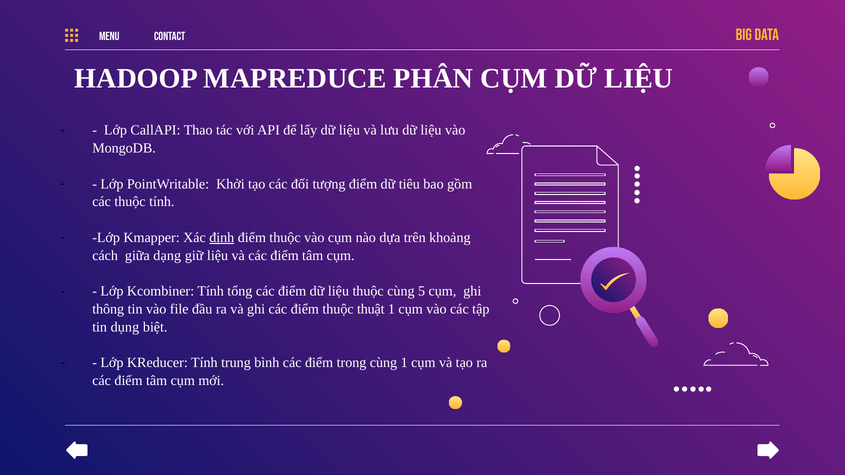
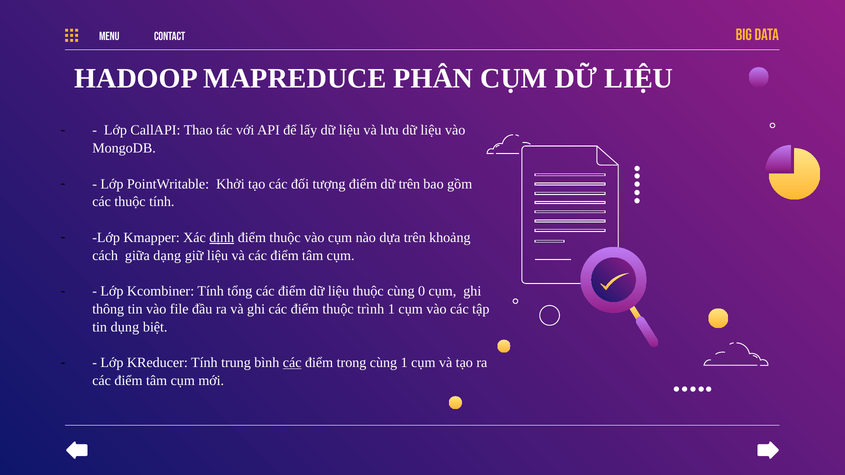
dữ tiêu: tiêu -> trên
5: 5 -> 0
thuật: thuật -> trình
các at (292, 363) underline: none -> present
